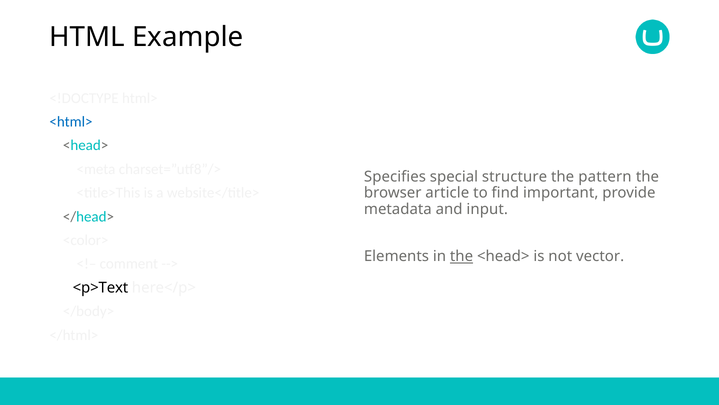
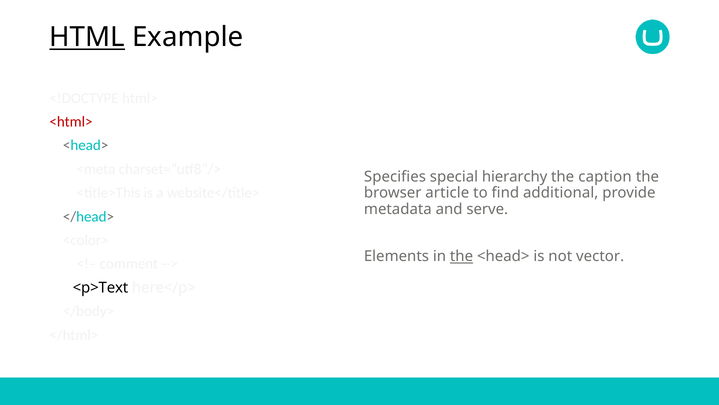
HTML underline: none -> present
<html> colour: blue -> red
structure: structure -> hierarchy
pattern: pattern -> caption
important: important -> additional
input: input -> serve
